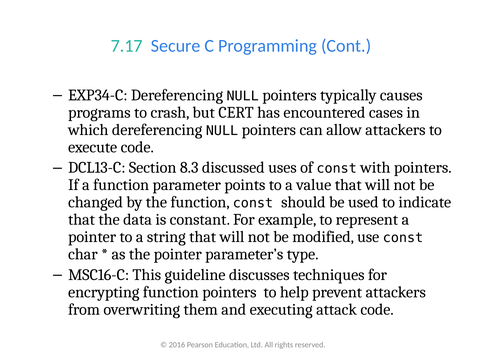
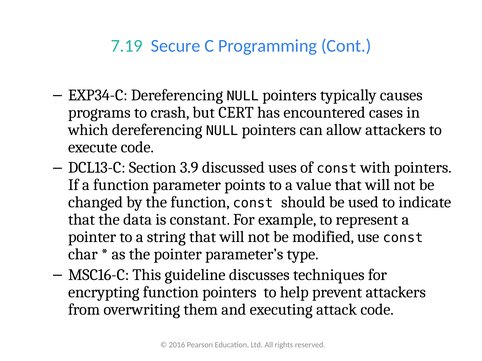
7.17: 7.17 -> 7.19
8.3: 8.3 -> 3.9
